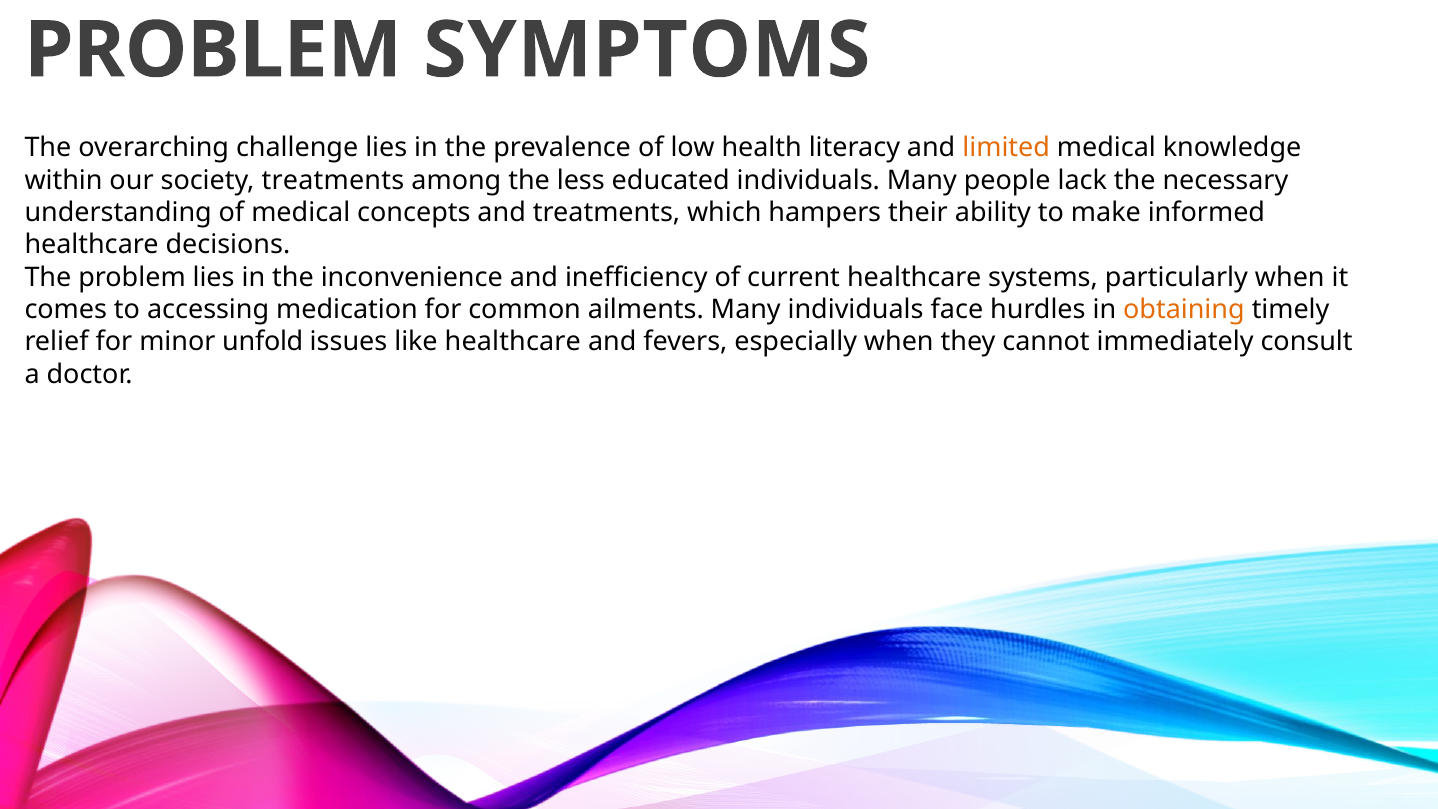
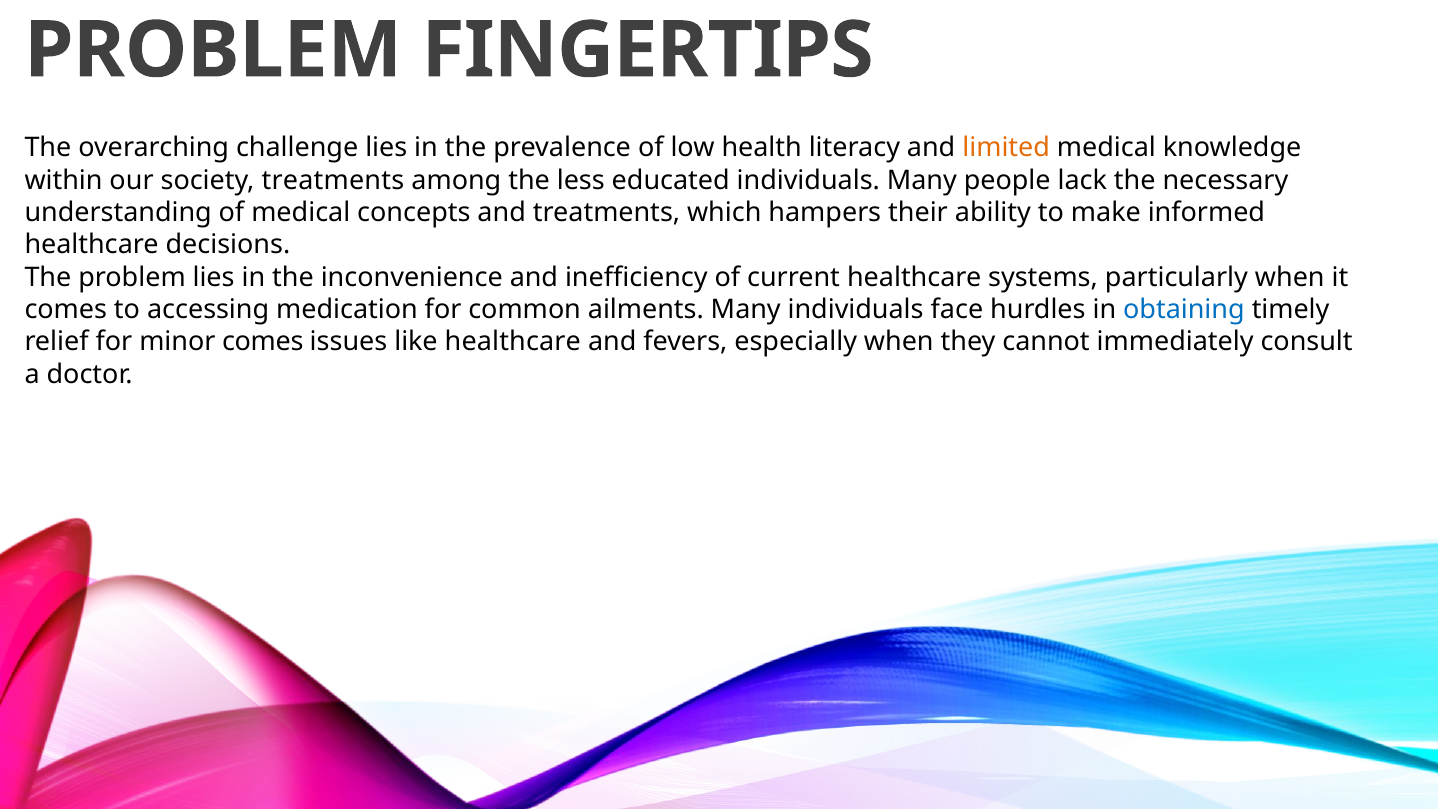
SYMPTOMS: SYMPTOMS -> FINGERTIPS
obtaining colour: orange -> blue
minor unfold: unfold -> comes
